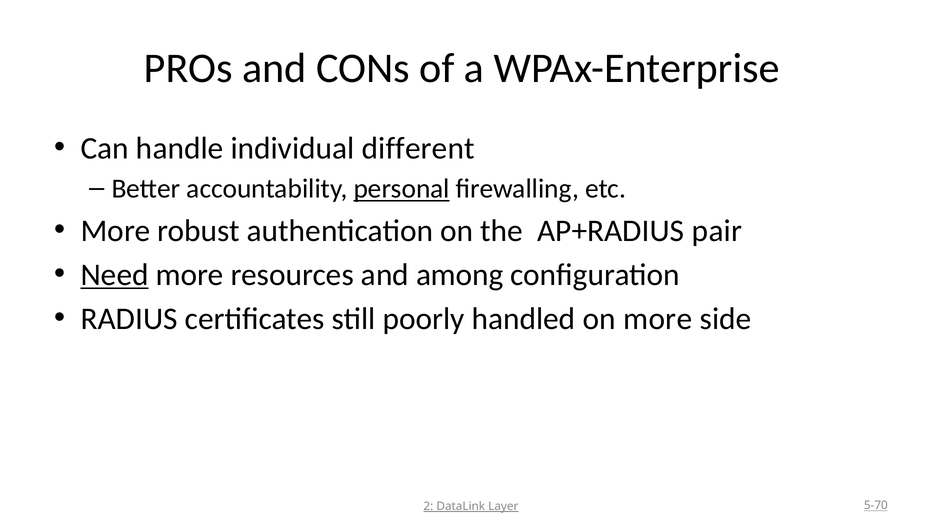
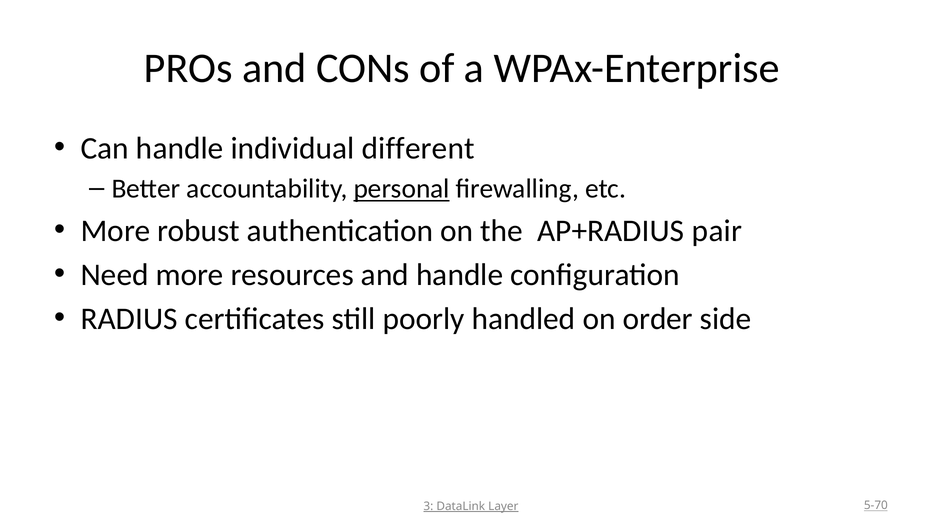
Need underline: present -> none
and among: among -> handle
on more: more -> order
2: 2 -> 3
